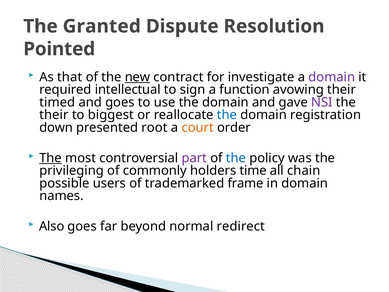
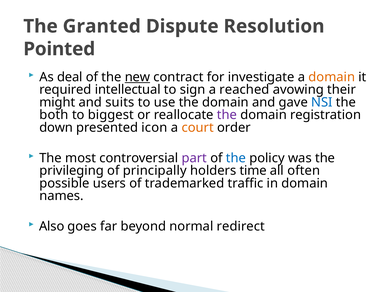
that: that -> deal
domain at (332, 77) colour: purple -> orange
function: function -> reached
timed: timed -> might
and goes: goes -> suits
NSI colour: purple -> blue
their at (54, 115): their -> both
the at (227, 115) colour: blue -> purple
root: root -> icon
The at (51, 158) underline: present -> none
commonly: commonly -> principally
chain: chain -> often
frame: frame -> traffic
